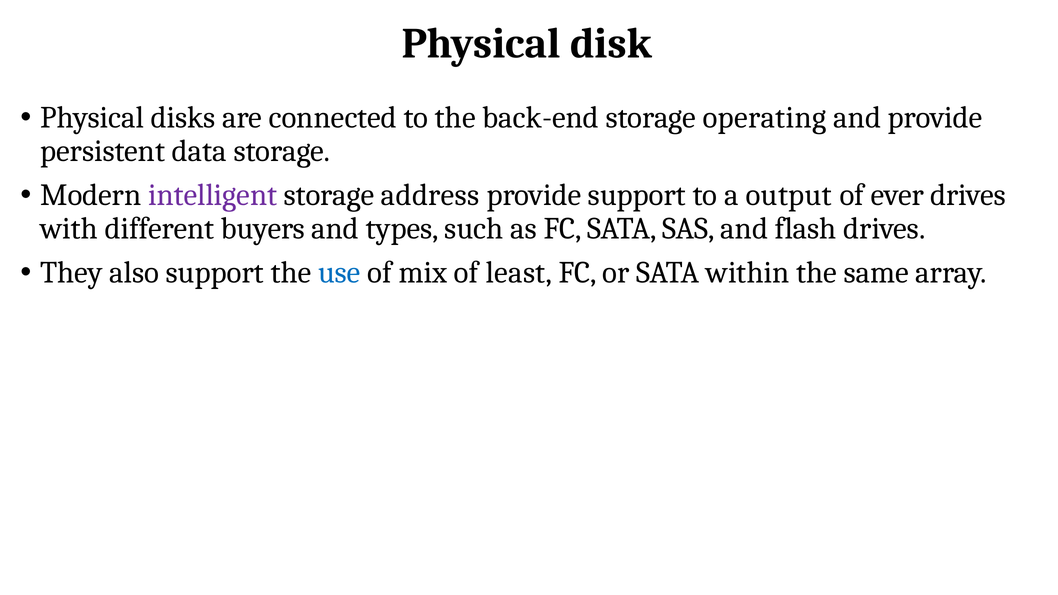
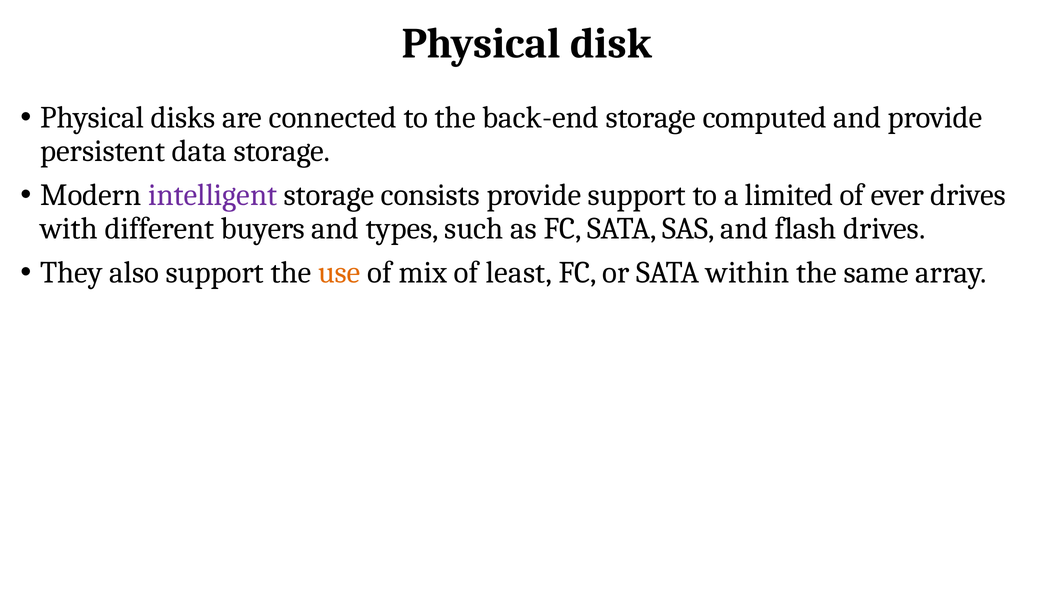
operating: operating -> computed
address: address -> consists
output: output -> limited
use colour: blue -> orange
